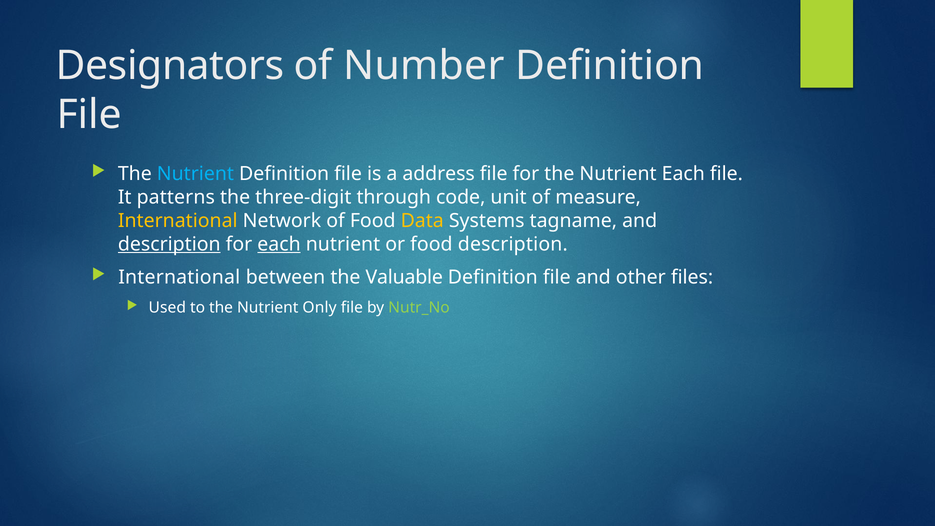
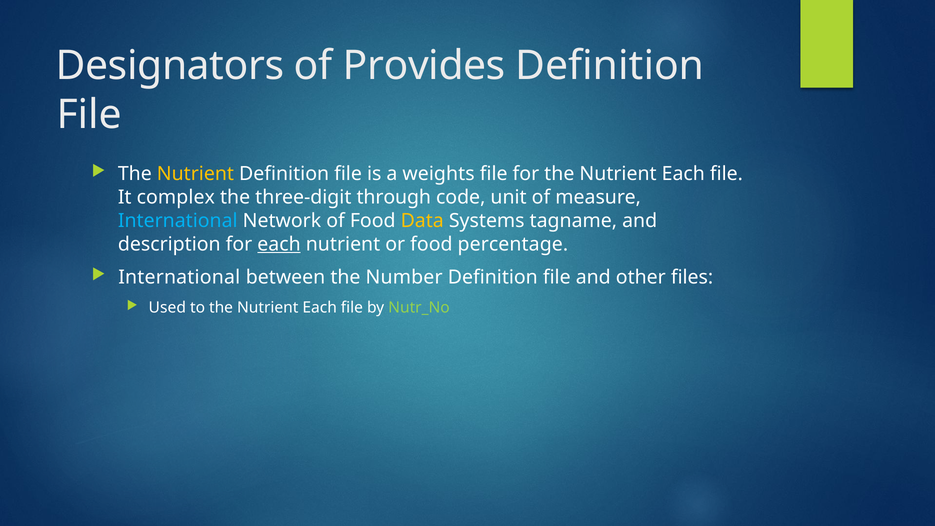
Number: Number -> Provides
Nutrient at (195, 174) colour: light blue -> yellow
address: address -> weights
patterns: patterns -> complex
International at (178, 221) colour: yellow -> light blue
description at (169, 244) underline: present -> none
food description: description -> percentage
Valuable: Valuable -> Number
to the Nutrient Only: Only -> Each
